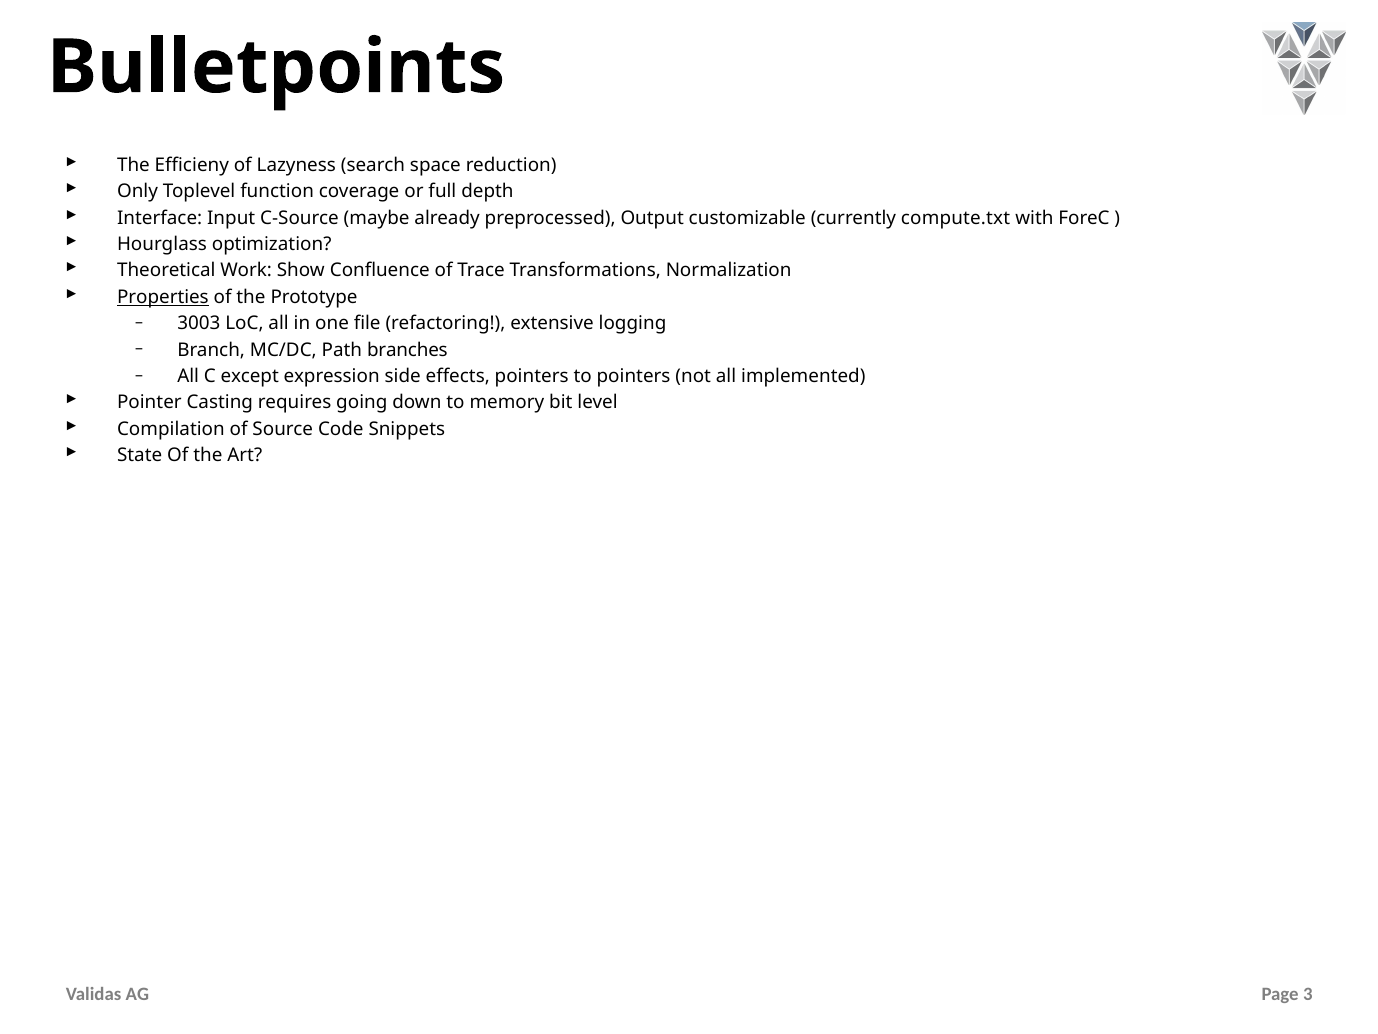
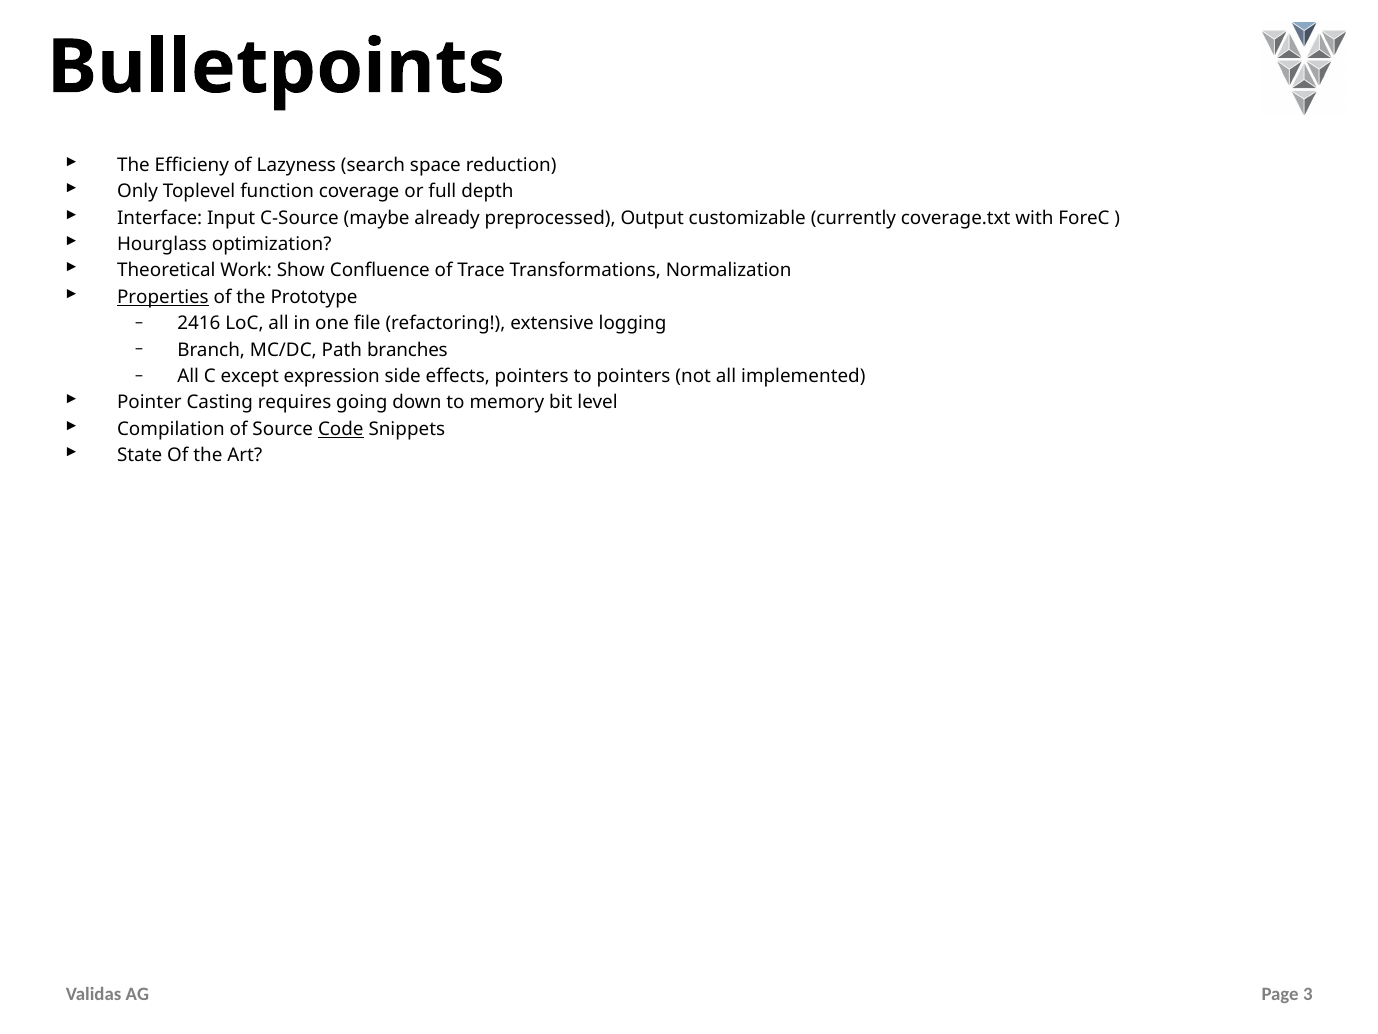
compute.txt: compute.txt -> coverage.txt
3003: 3003 -> 2416
Code underline: none -> present
